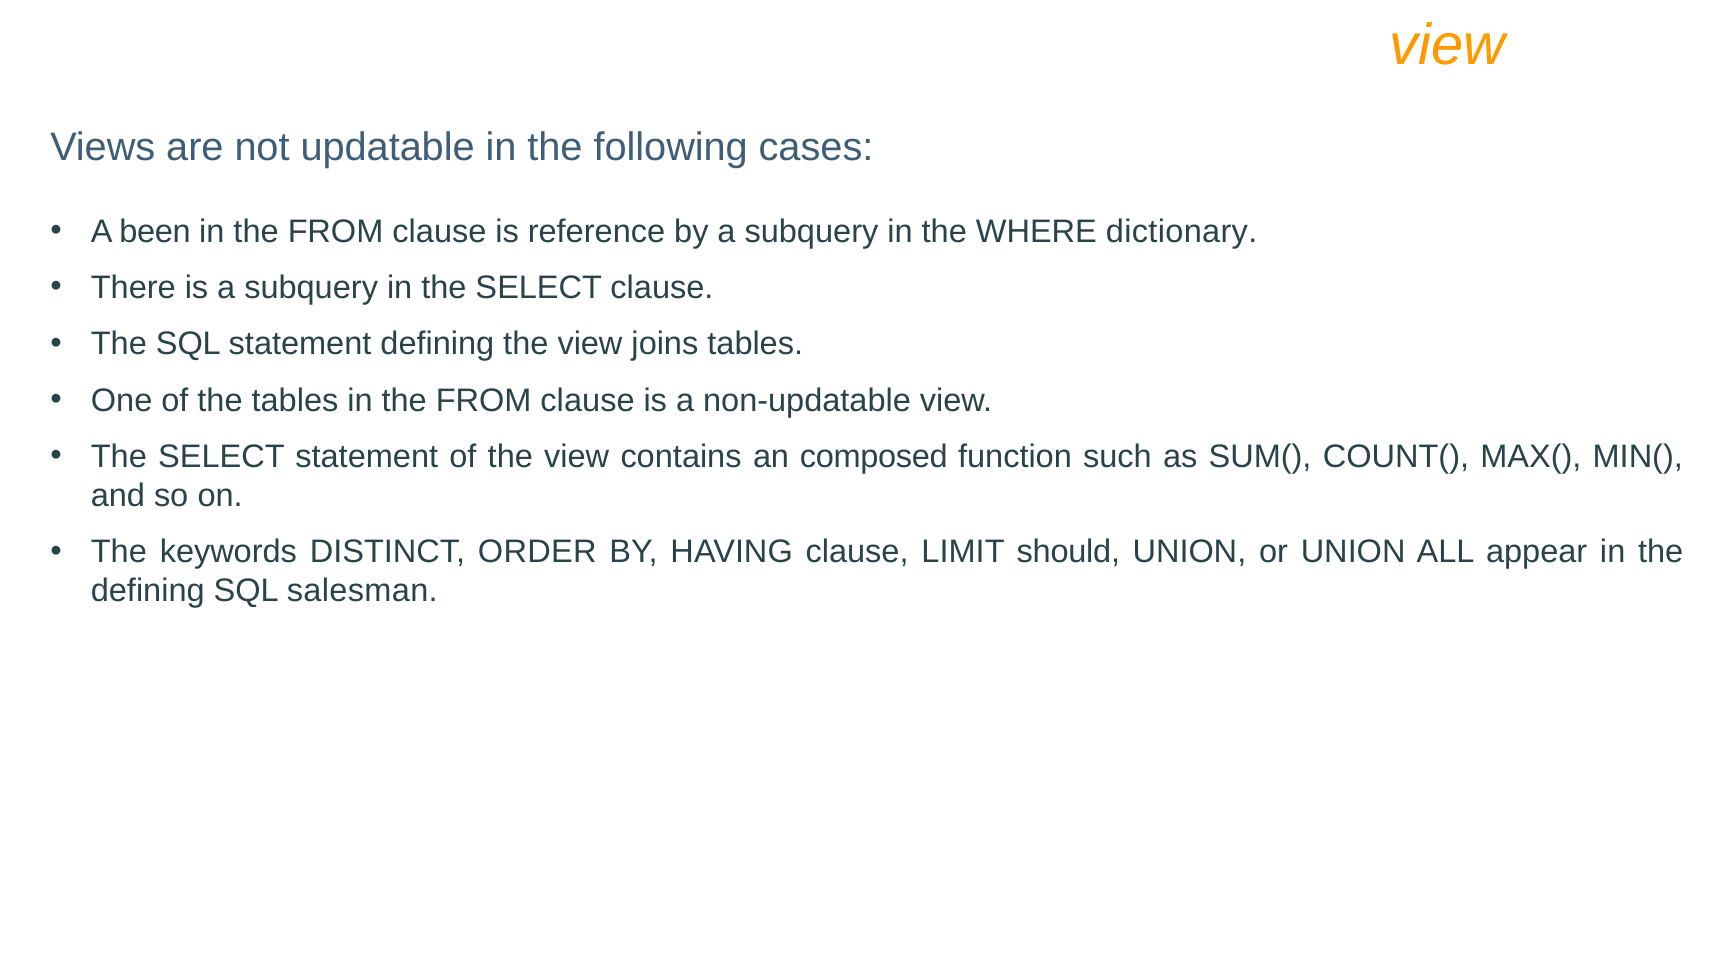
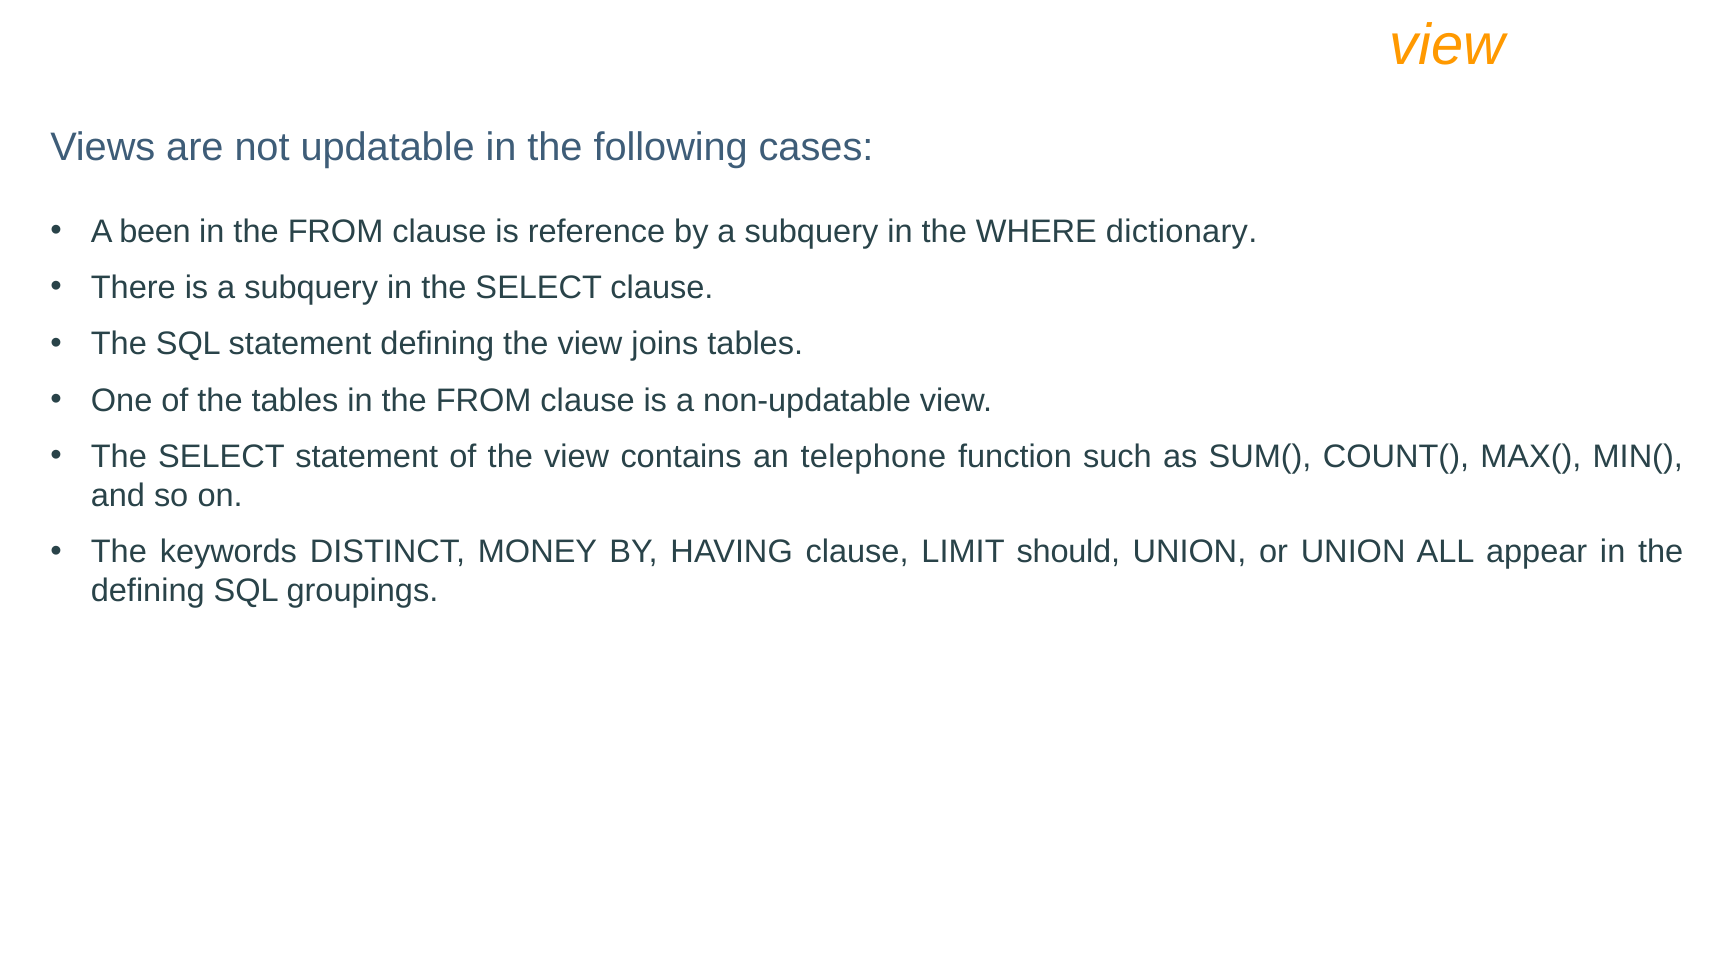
composed: composed -> telephone
ORDER: ORDER -> MONEY
salesman: salesman -> groupings
